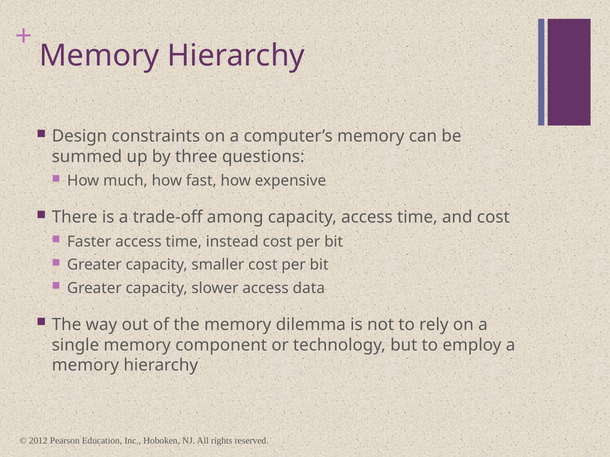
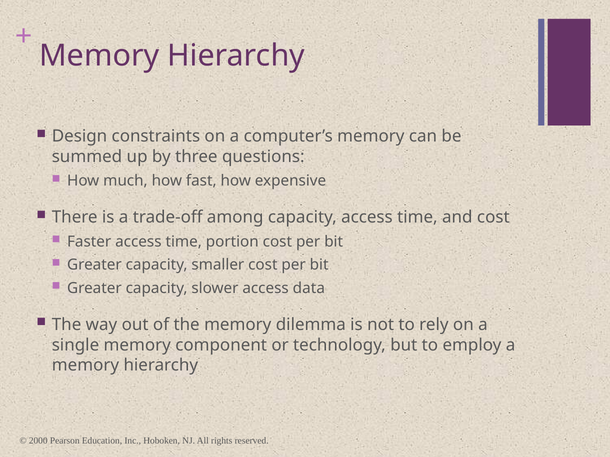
instead: instead -> portion
2012: 2012 -> 2000
